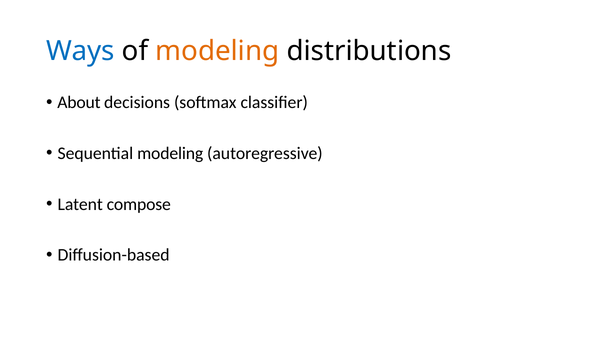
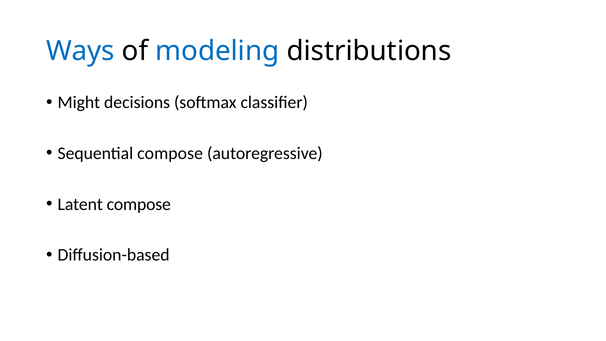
modeling at (217, 51) colour: orange -> blue
About: About -> Might
Sequential modeling: modeling -> compose
